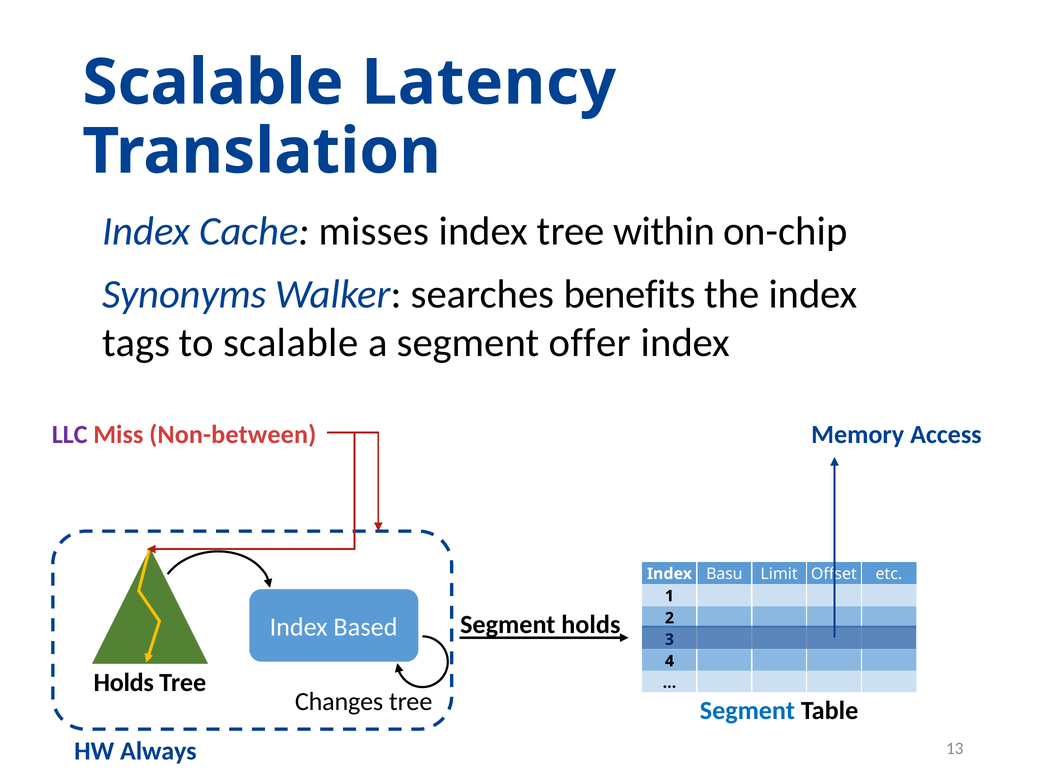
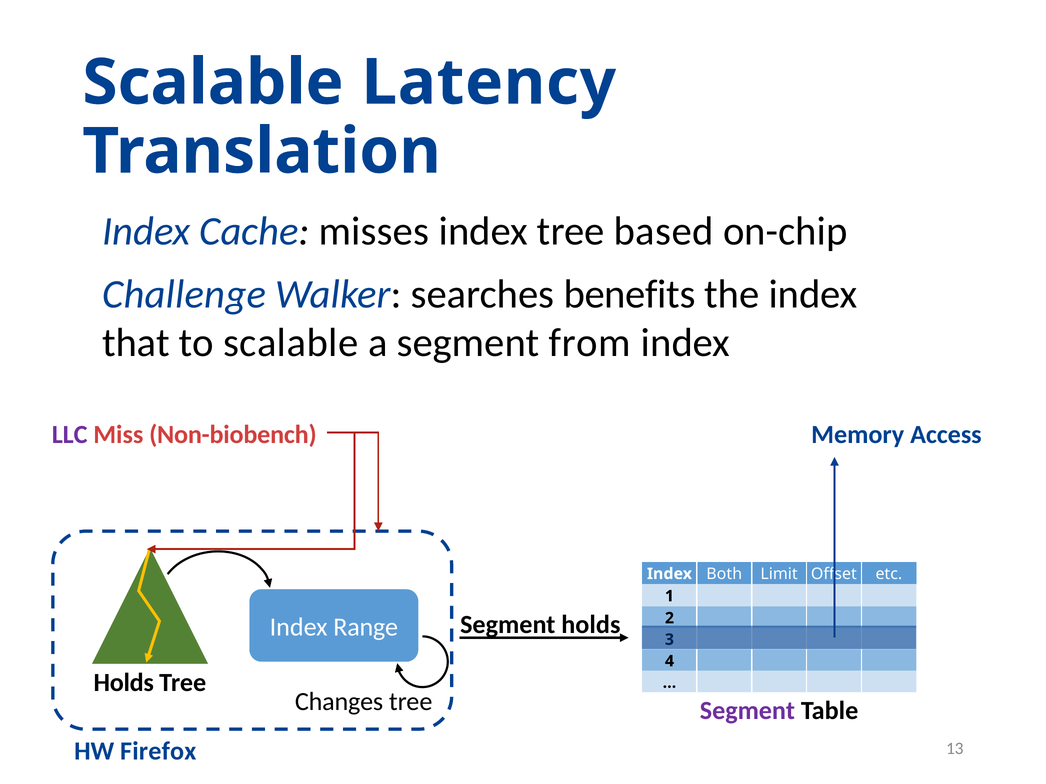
within: within -> based
Synonyms: Synonyms -> Challenge
tags: tags -> that
offer: offer -> from
Non-between: Non-between -> Non-biobench
Basu: Basu -> Both
Based: Based -> Range
Segment at (747, 711) colour: blue -> purple
Always: Always -> Firefox
